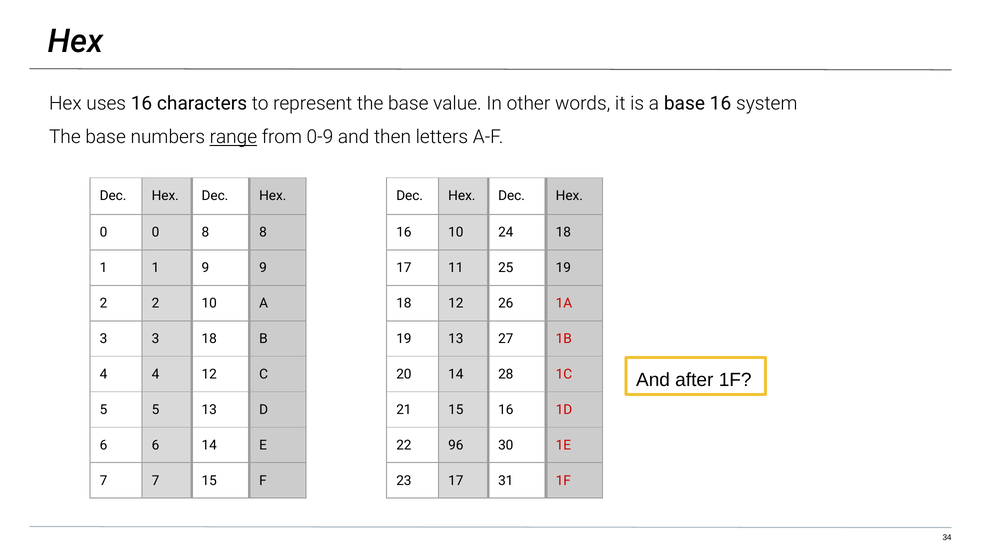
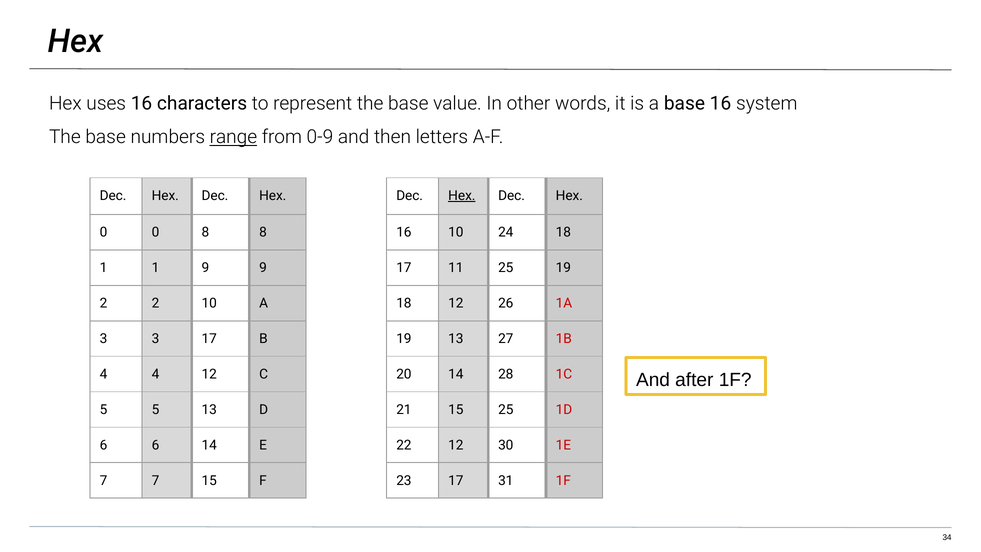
Hex at (462, 196) underline: none -> present
3 18: 18 -> 17
15 16: 16 -> 25
22 96: 96 -> 12
